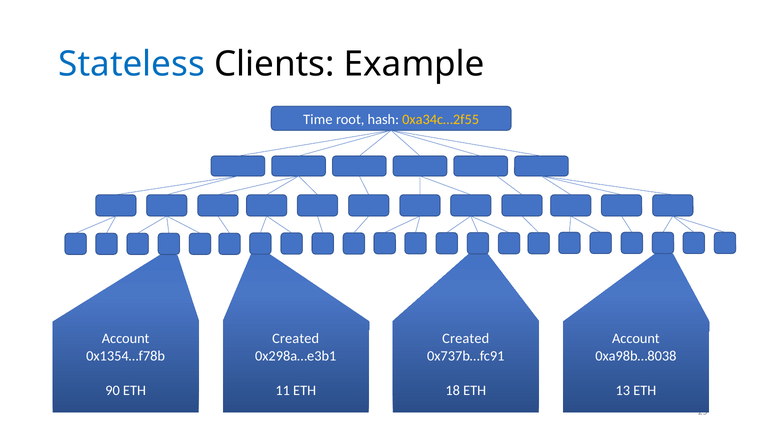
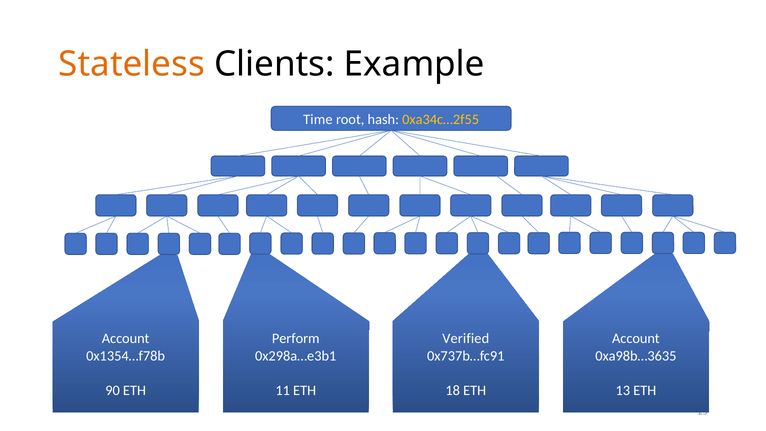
Stateless colour: blue -> orange
Created at (296, 339): Created -> Perform
Created at (466, 339): Created -> Verified
0xa98b…8038: 0xa98b…8038 -> 0xa98b…3635
